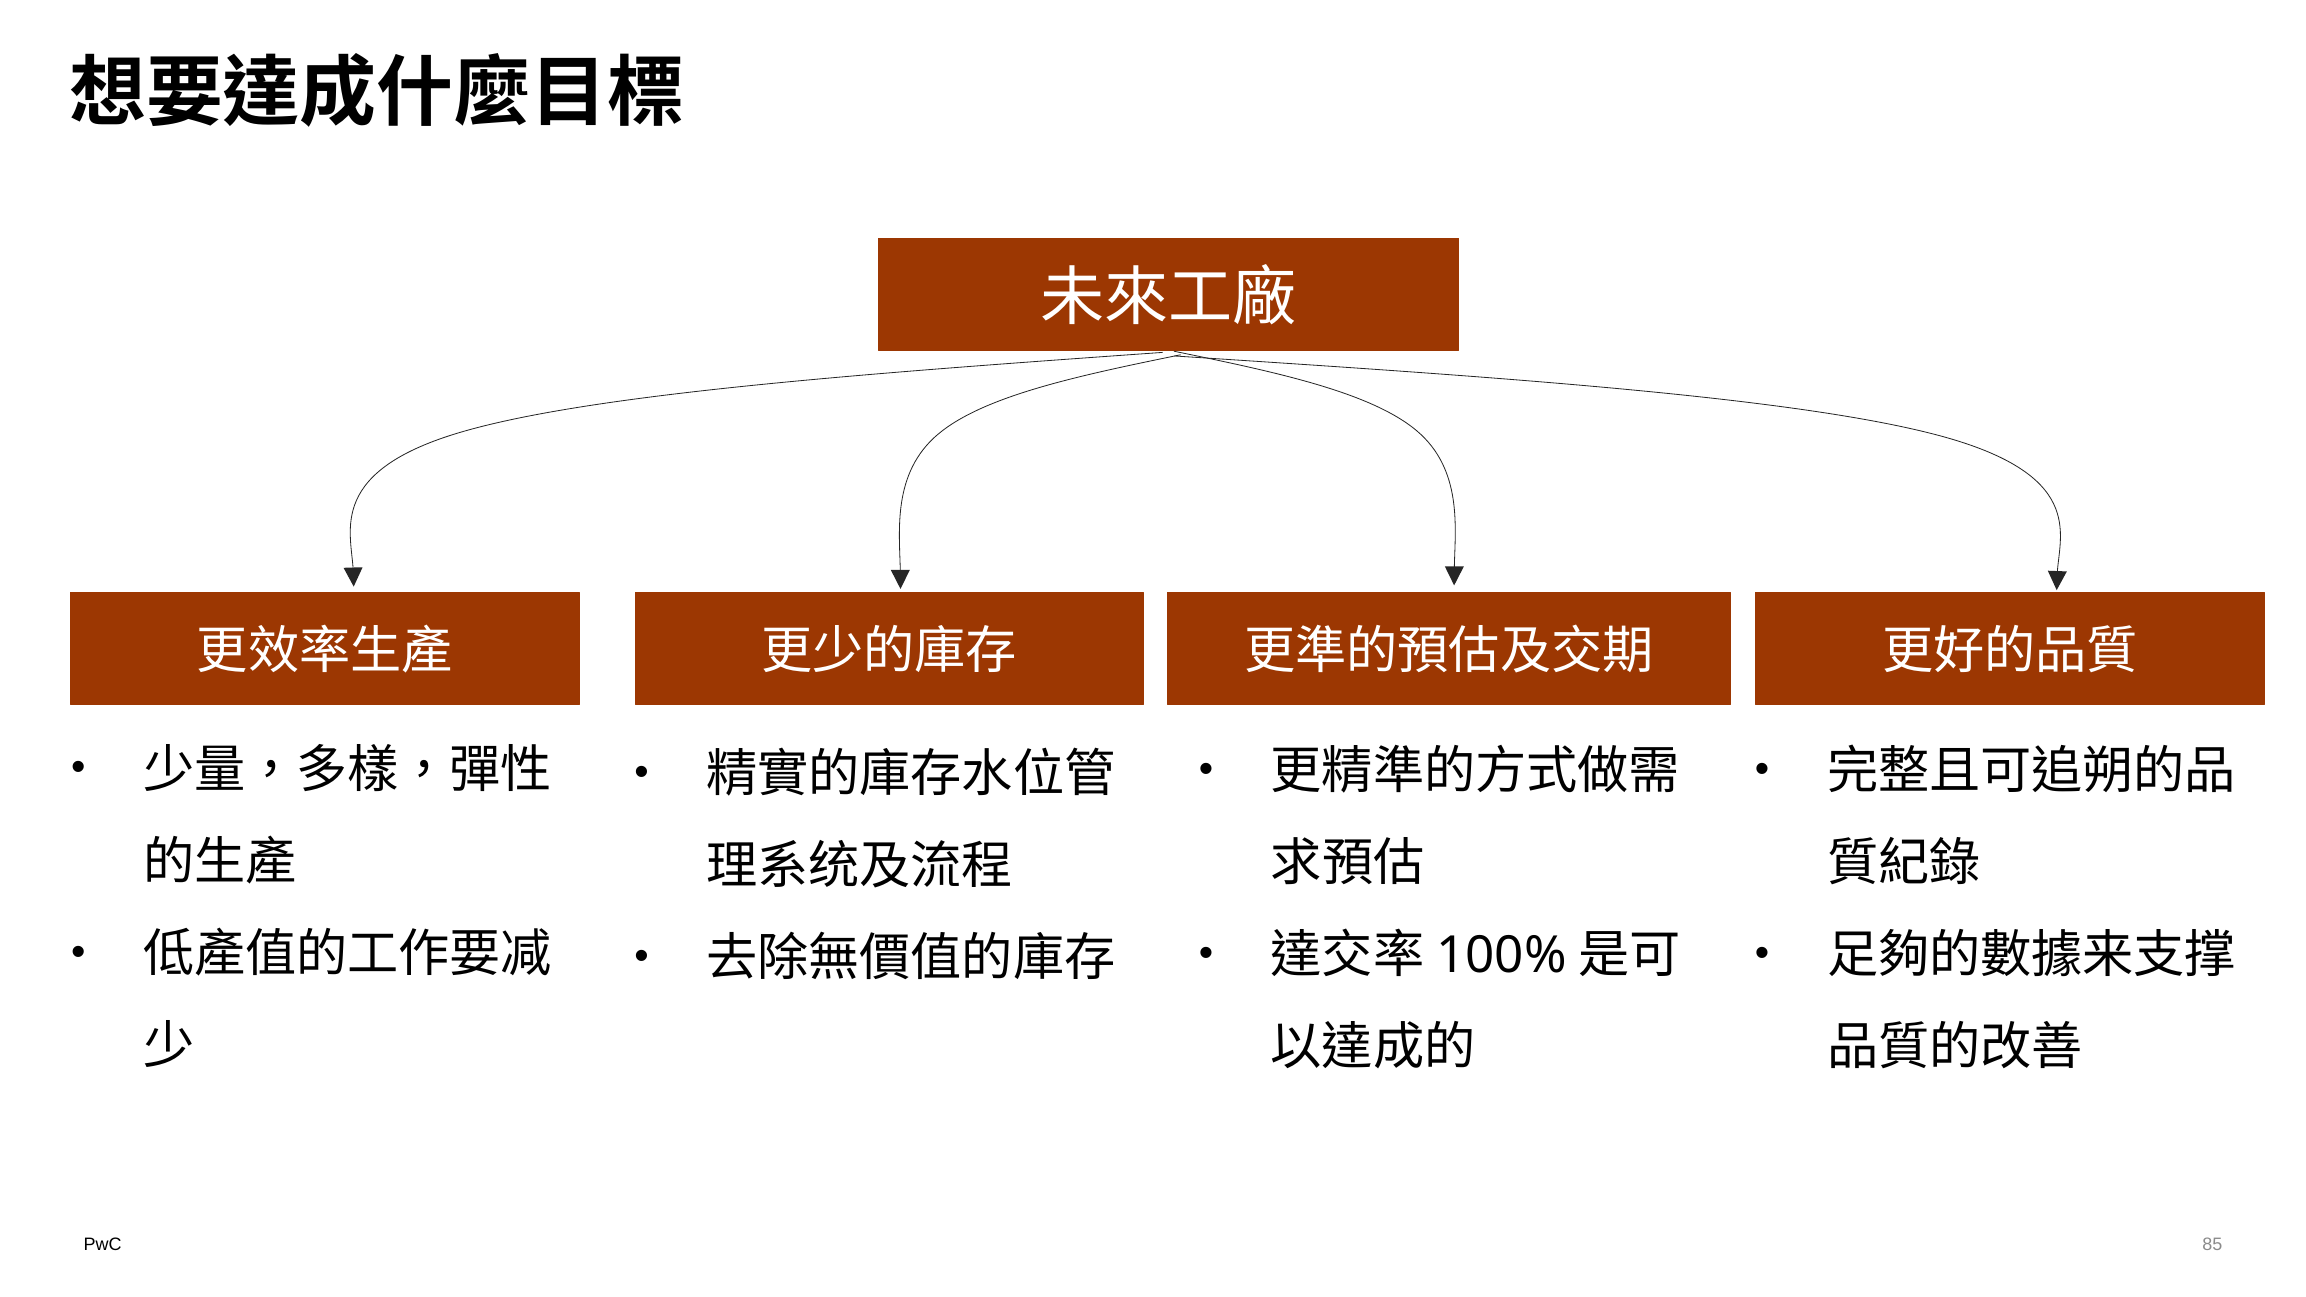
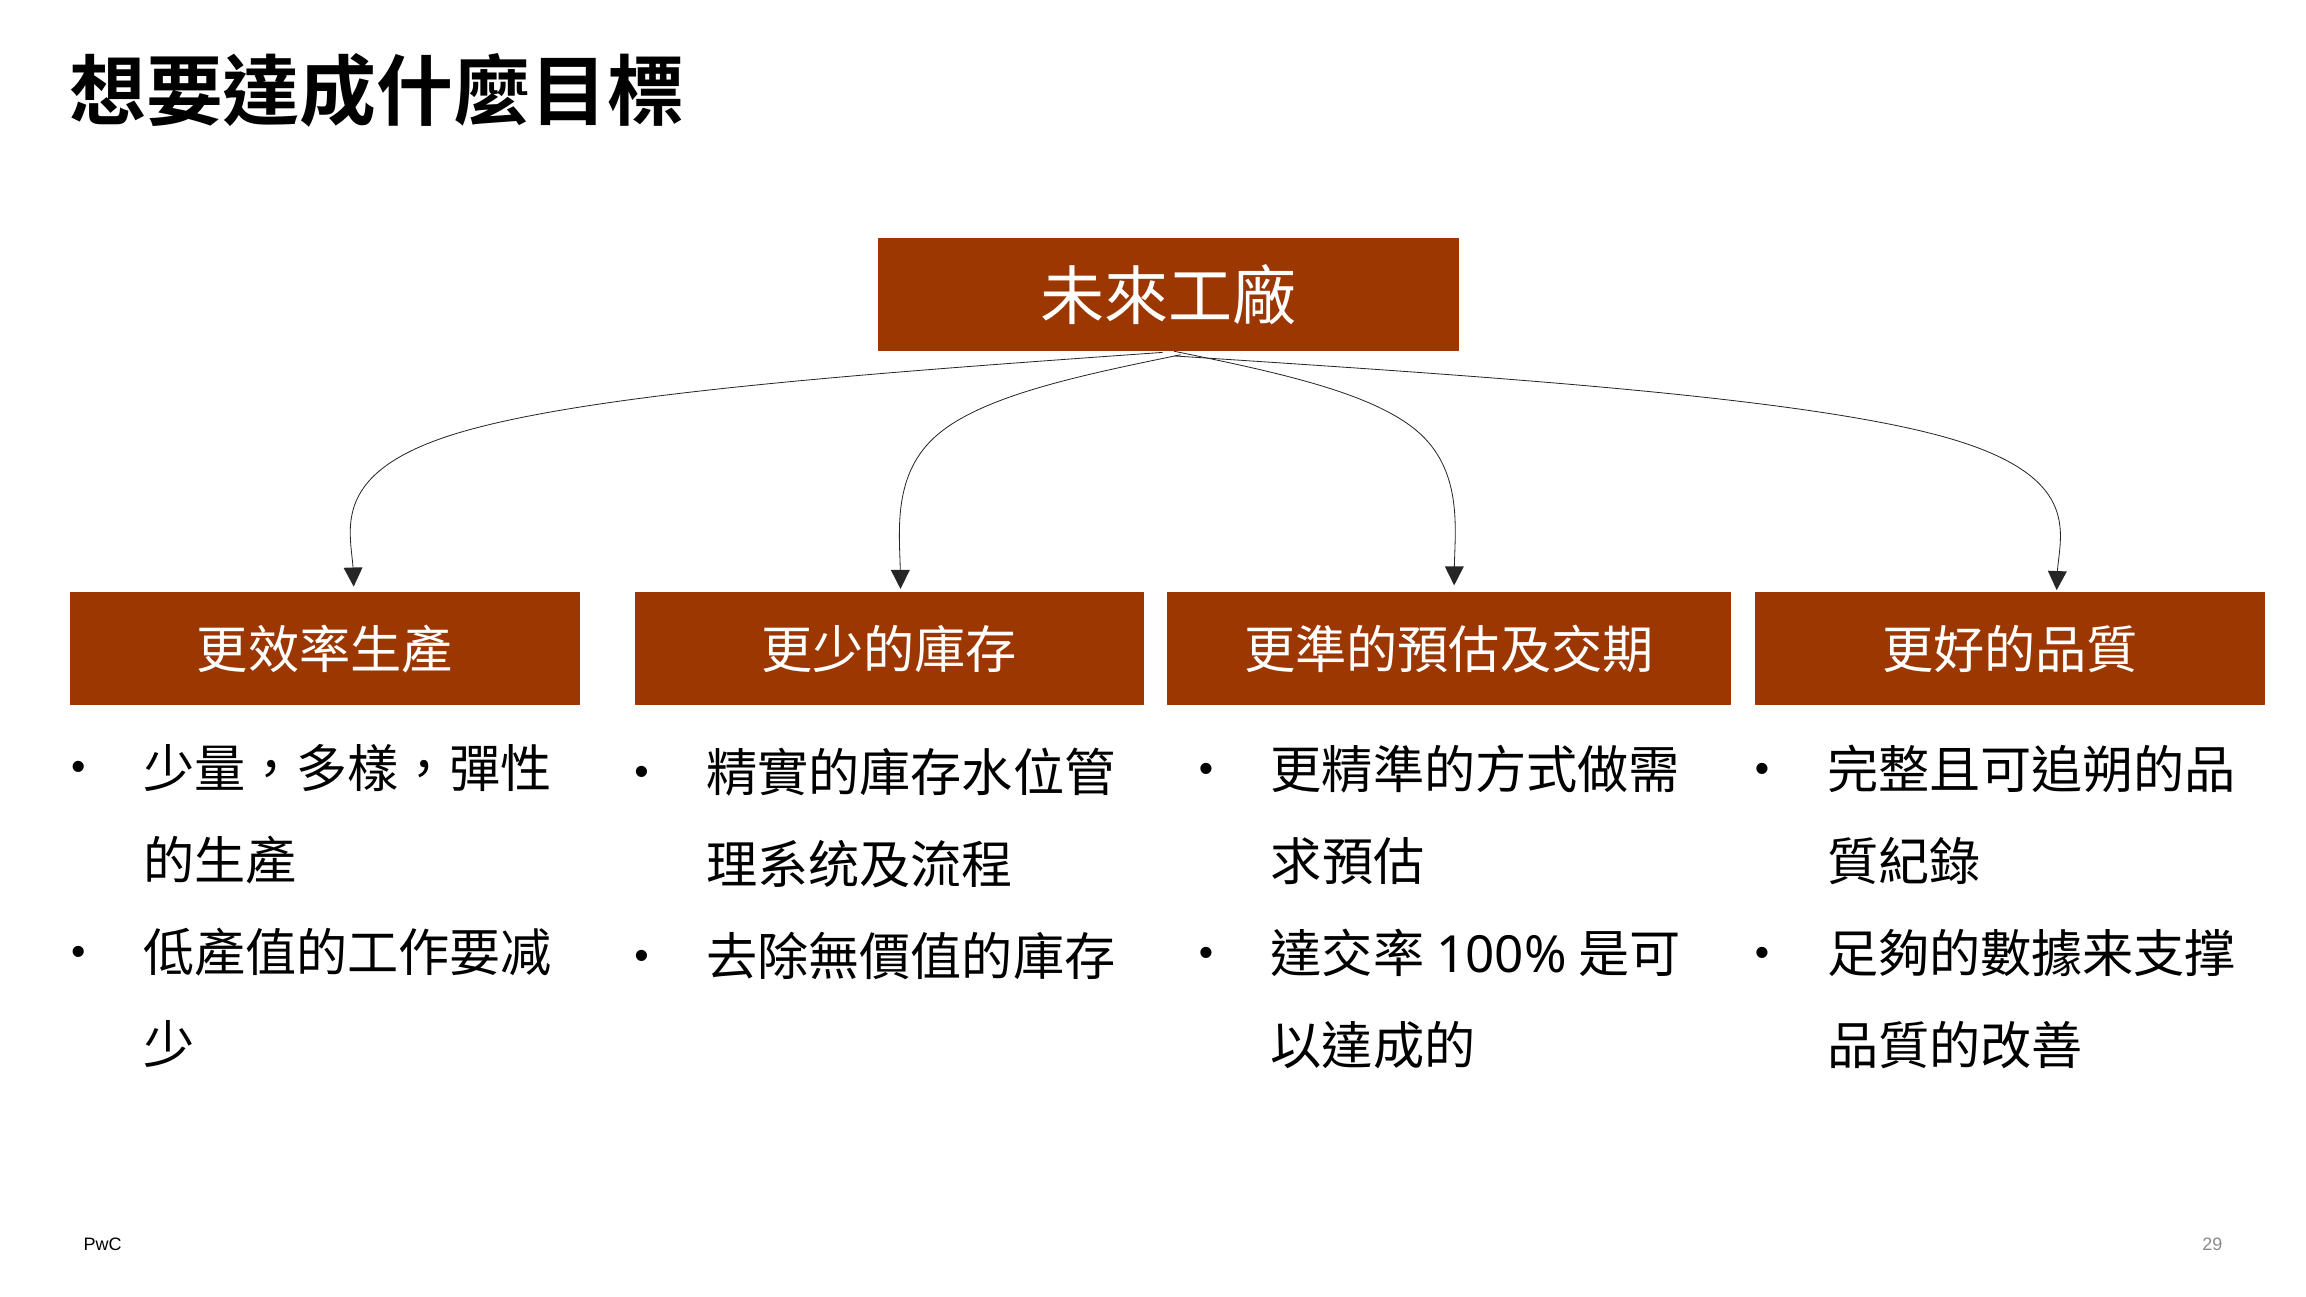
85: 85 -> 29
